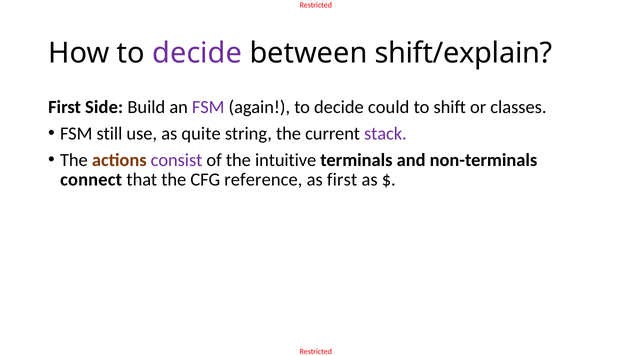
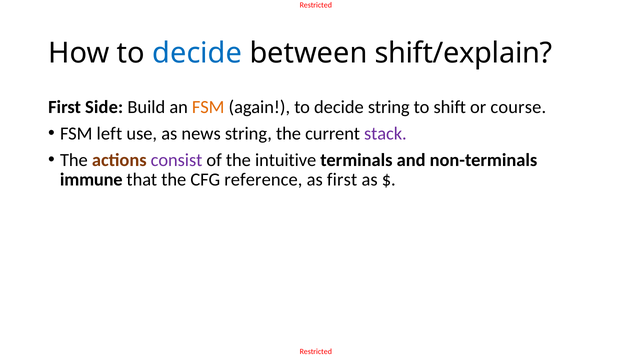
decide at (197, 53) colour: purple -> blue
FSM at (208, 107) colour: purple -> orange
decide could: could -> string
classes: classes -> course
still: still -> left
quite: quite -> news
connect: connect -> immune
